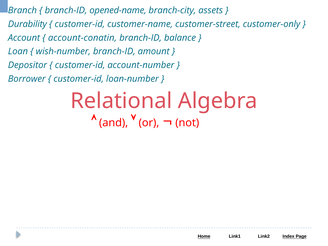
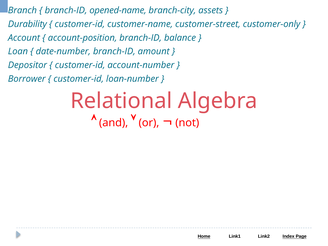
account-conatin: account-conatin -> account-position
wish-number: wish-number -> date-number
